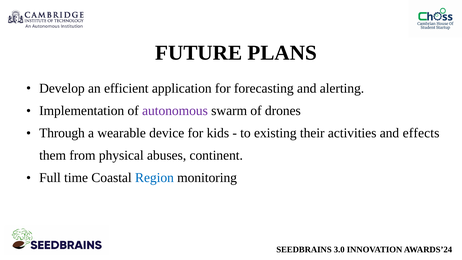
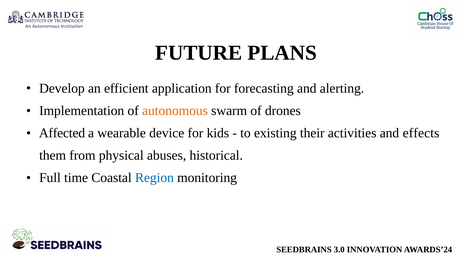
autonomous colour: purple -> orange
Through: Through -> Affected
continent: continent -> historical
